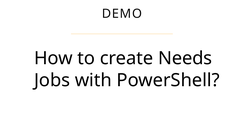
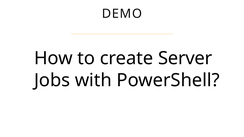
Needs: Needs -> Server
